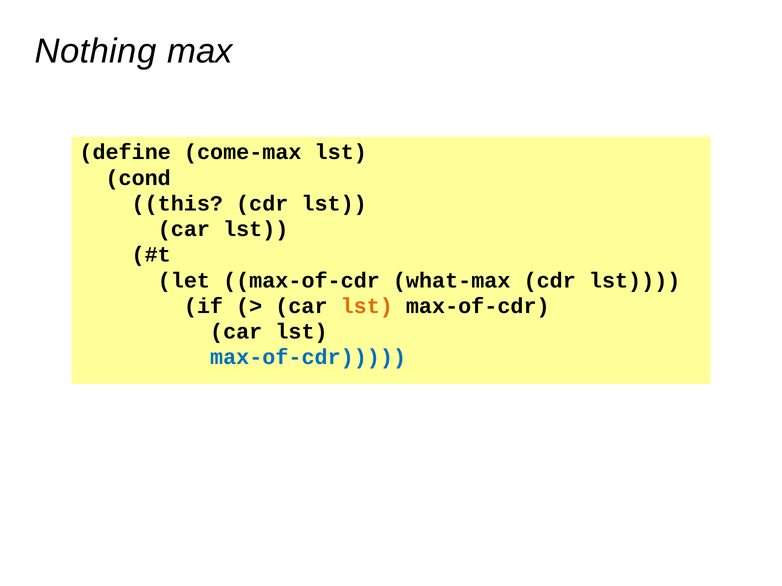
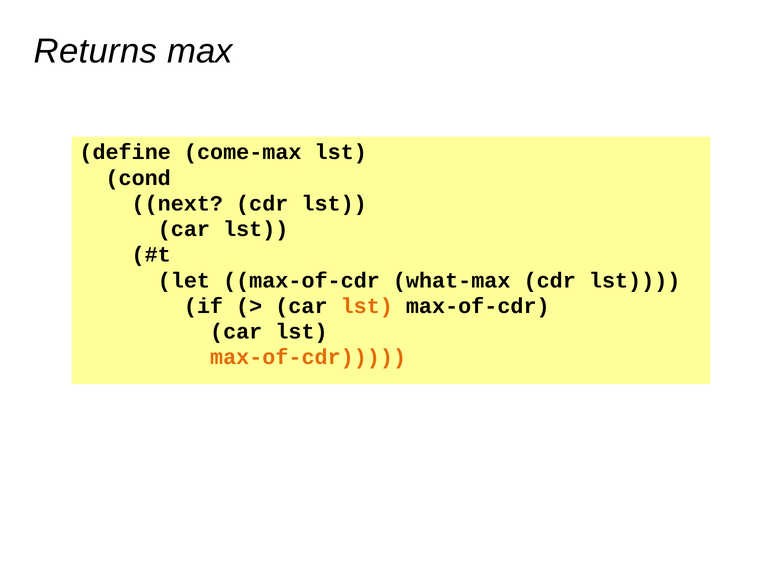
Nothing: Nothing -> Returns
this: this -> next
max-of-cdr at (308, 358) colour: blue -> orange
